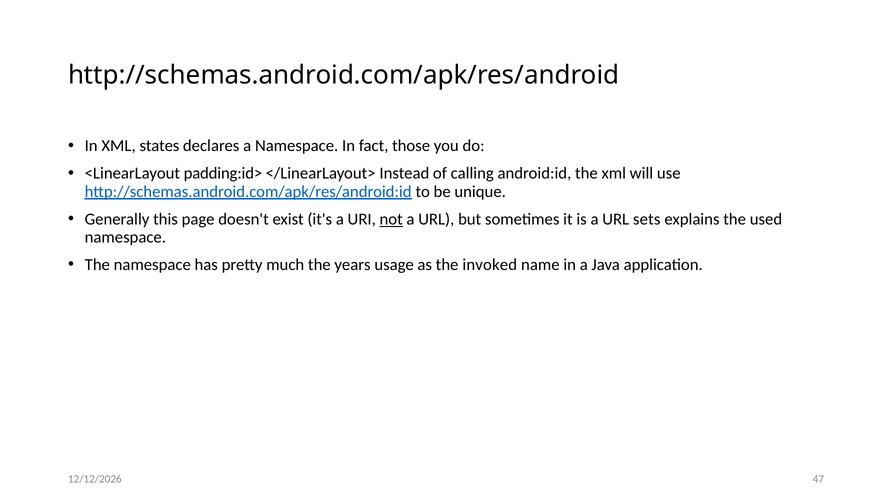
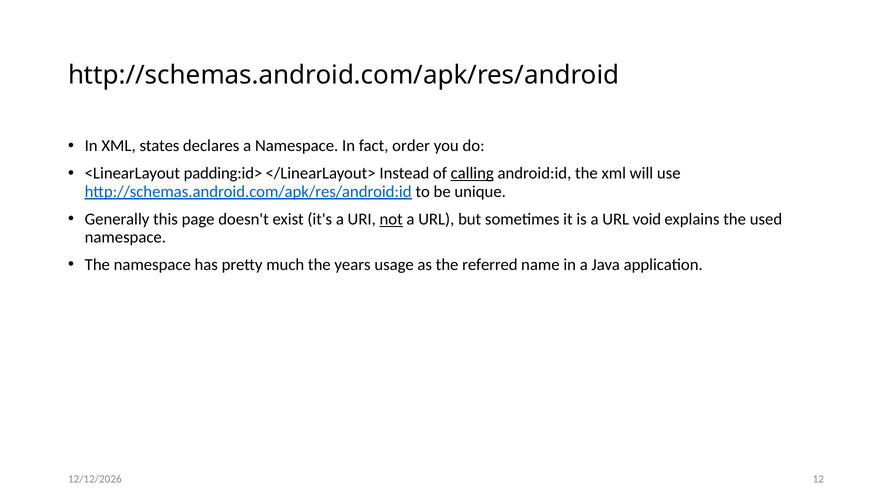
those: those -> order
calling underline: none -> present
sets: sets -> void
invoked: invoked -> referred
47: 47 -> 12
